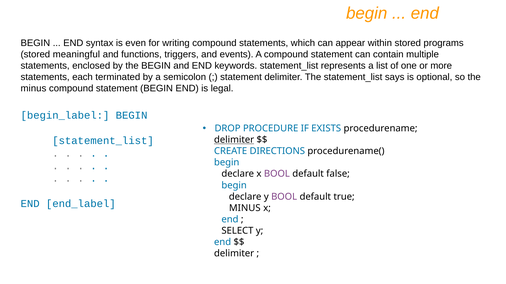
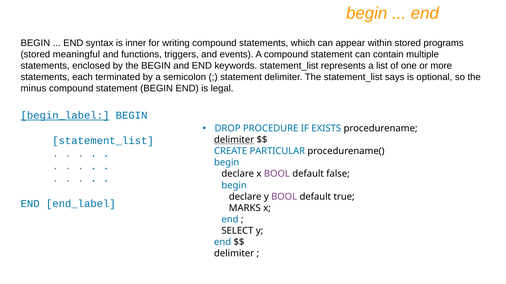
even: even -> inner
begin_label underline: none -> present
DIRECTIONS: DIRECTIONS -> PARTICULAR
MINUS at (245, 208): MINUS -> MARKS
